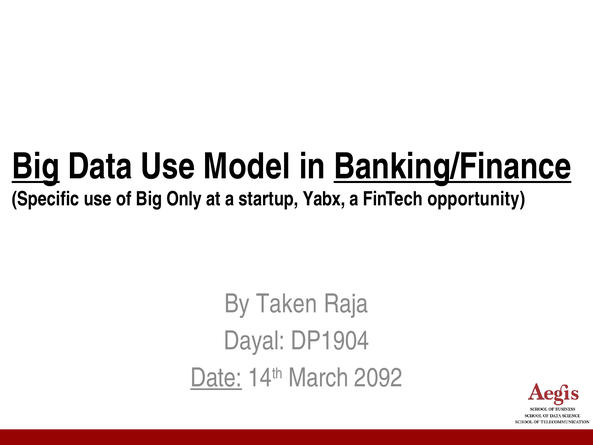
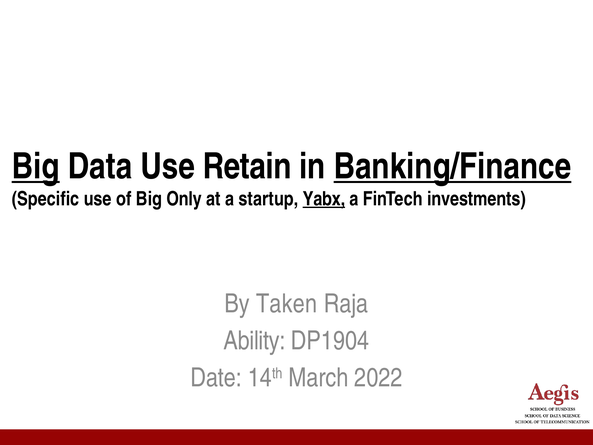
Model: Model -> Retain
Yabx underline: none -> present
opportunity: opportunity -> investments
Dayal: Dayal -> Ability
Date underline: present -> none
2092: 2092 -> 2022
